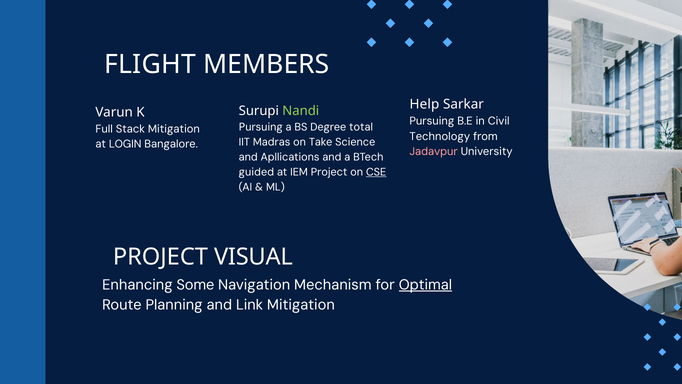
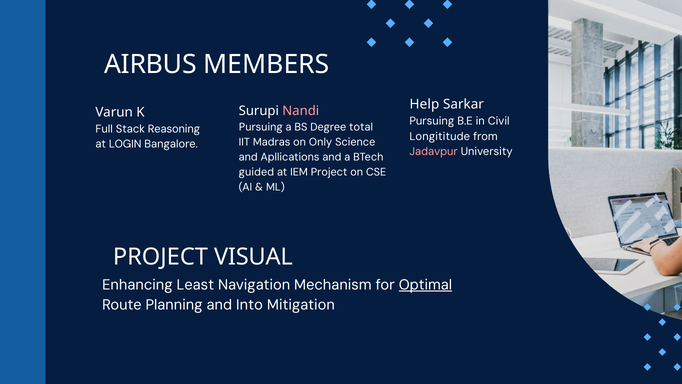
FLIGHT: FLIGHT -> AIRBUS
Nandi colour: light green -> pink
Stack Mitigation: Mitigation -> Reasoning
Technology: Technology -> Longititude
Take: Take -> Only
CSE underline: present -> none
Some: Some -> Least
Link: Link -> Into
